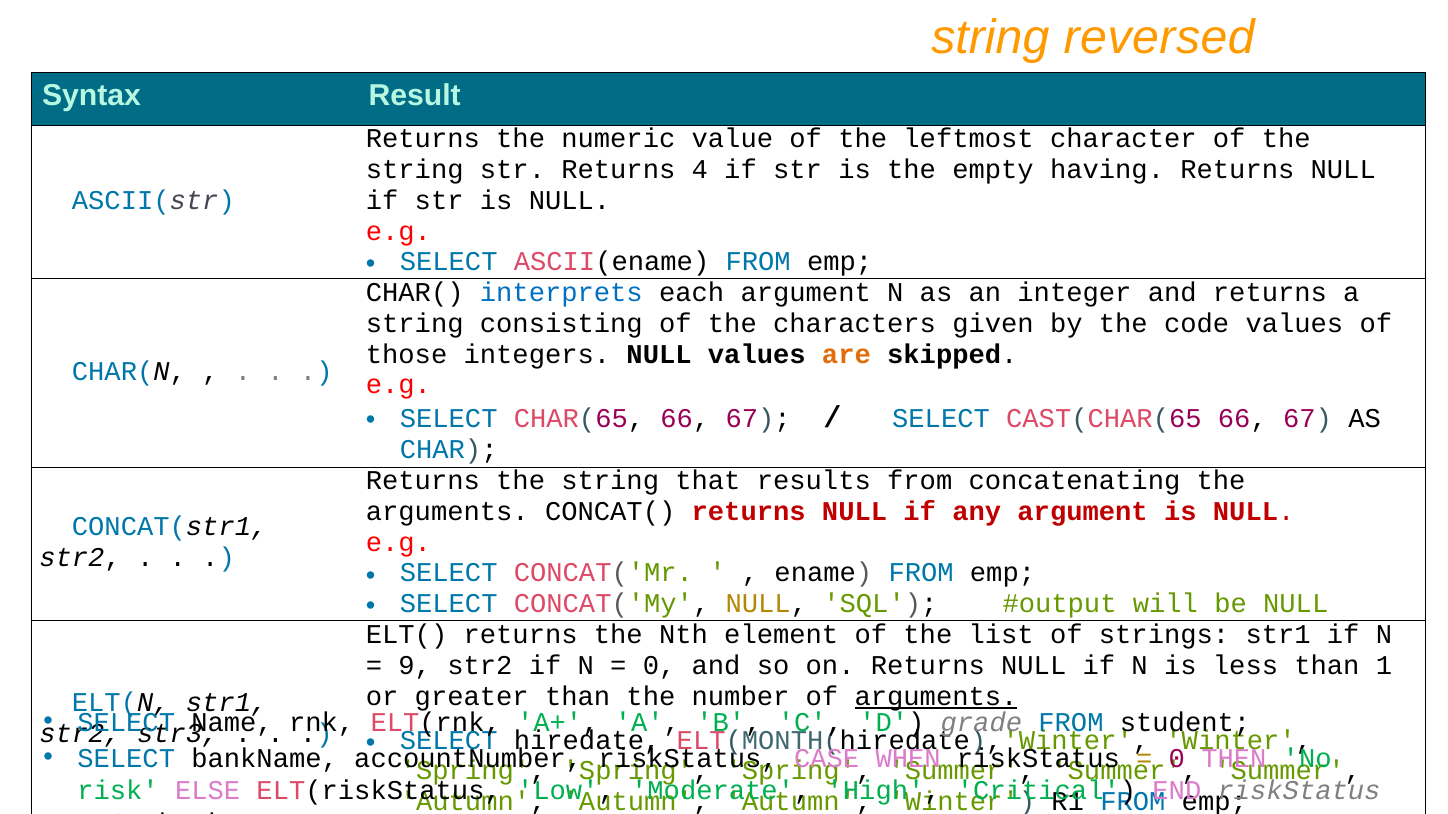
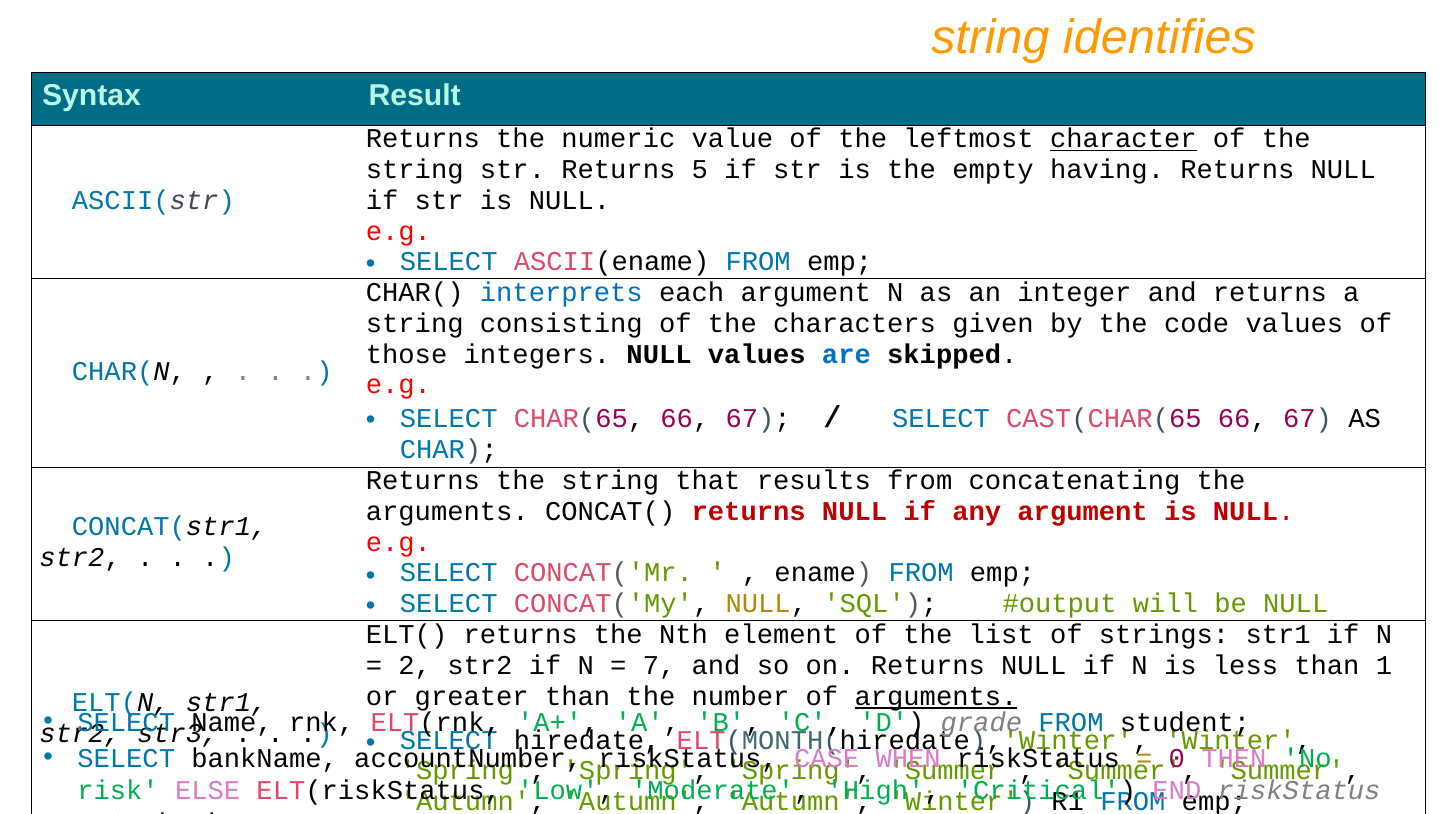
reversed: reversed -> identifies
character underline: none -> present
4: 4 -> 5
are colour: orange -> blue
9: 9 -> 2
0 at (659, 666): 0 -> 7
